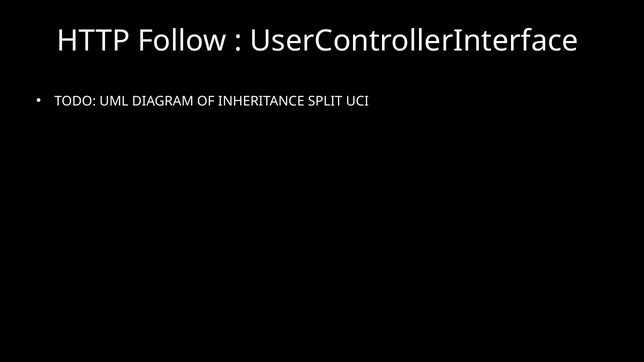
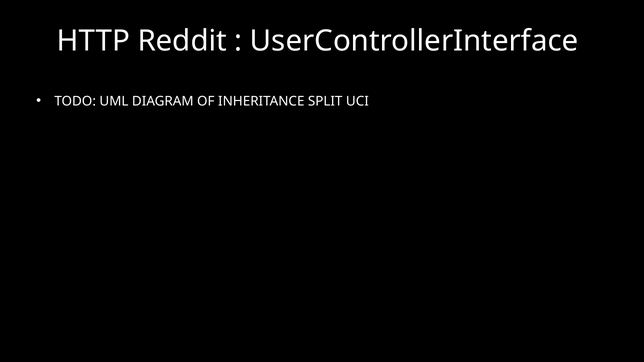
Follow: Follow -> Reddit
